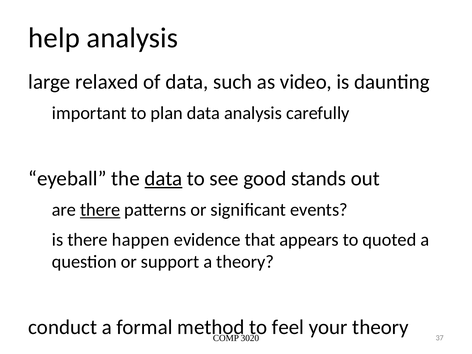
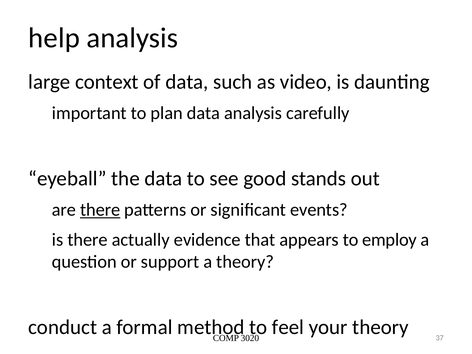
relaxed: relaxed -> context
data at (163, 179) underline: present -> none
happen: happen -> actually
quoted: quoted -> employ
